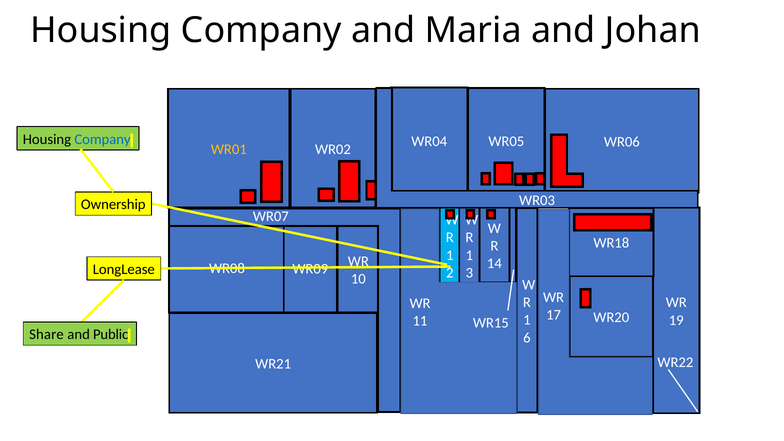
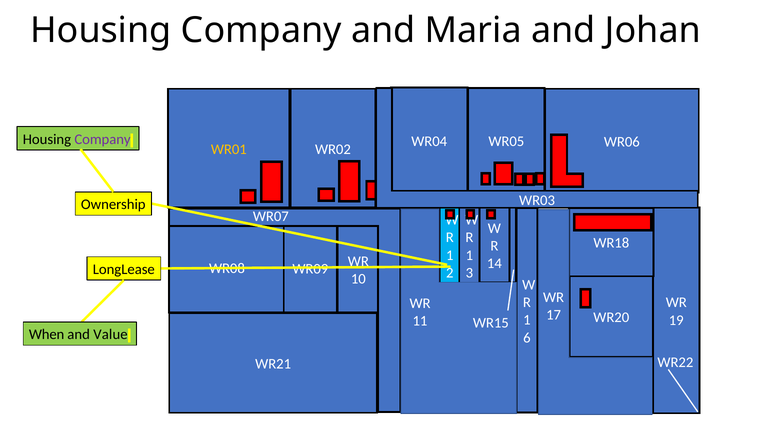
Company at (103, 139) colour: blue -> purple
Share: Share -> When
Public: Public -> Value
